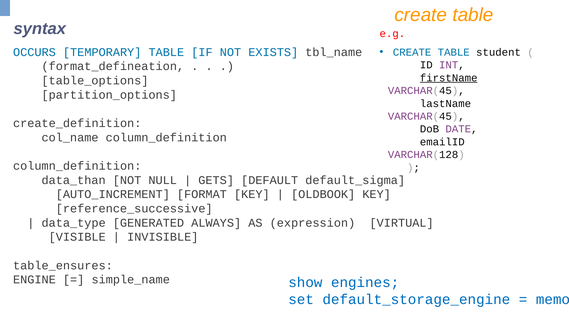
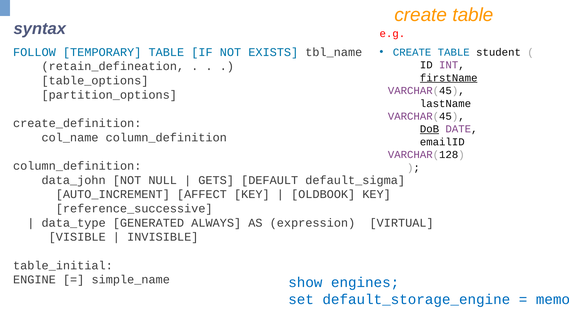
OCCURS: OCCURS -> FOLLOW
format_defineation: format_defineation -> retain_defineation
DoB underline: none -> present
data_than: data_than -> data_john
FORMAT: FORMAT -> AFFECT
table_ensures: table_ensures -> table_initial
